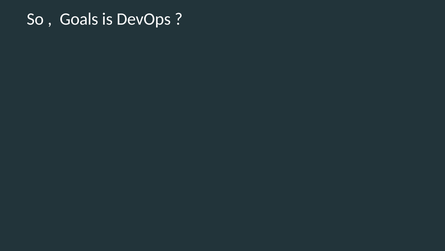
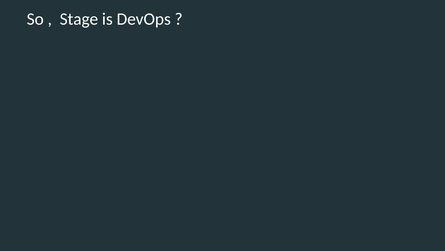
Goals: Goals -> Stage
